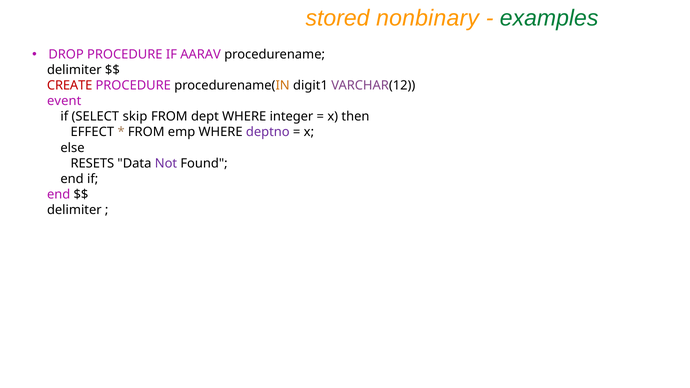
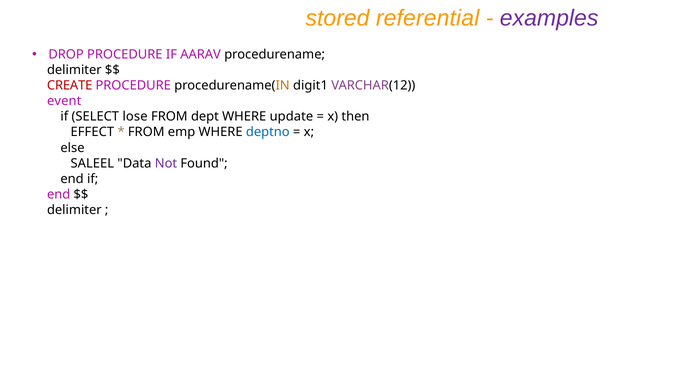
nonbinary: nonbinary -> referential
examples colour: green -> purple
skip: skip -> lose
integer: integer -> update
deptno colour: purple -> blue
RESETS: RESETS -> SALEEL
